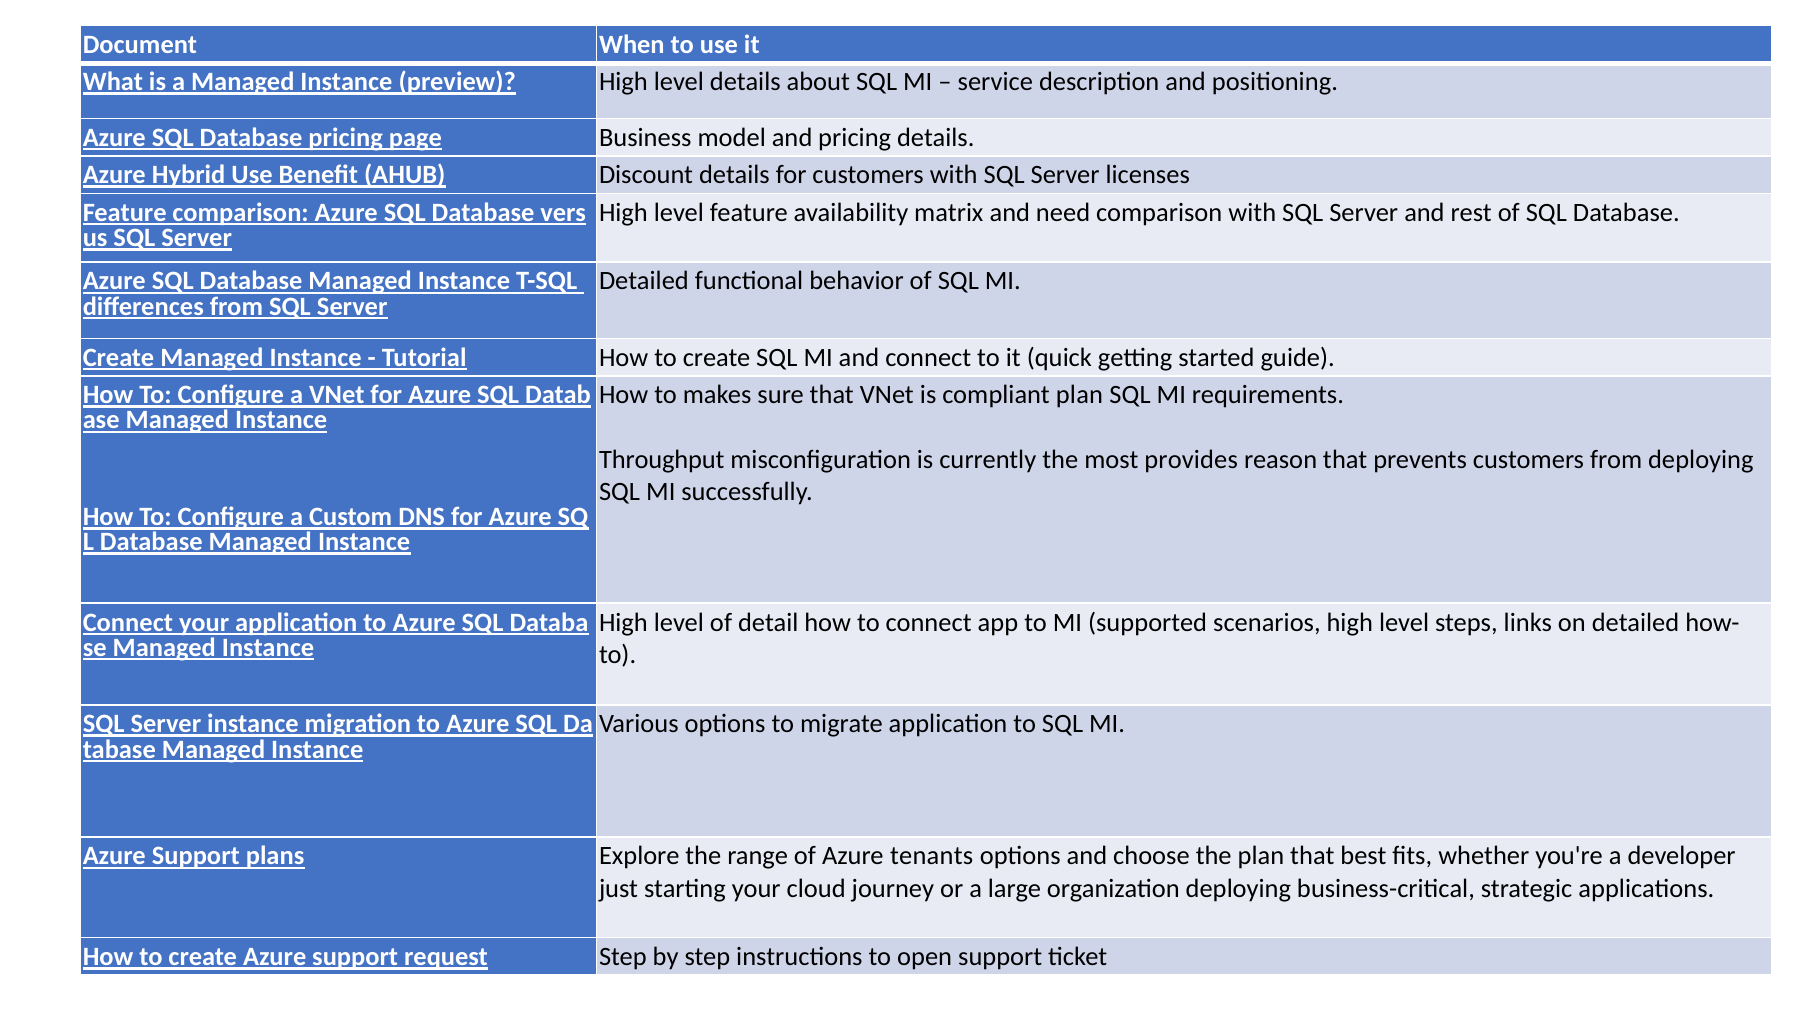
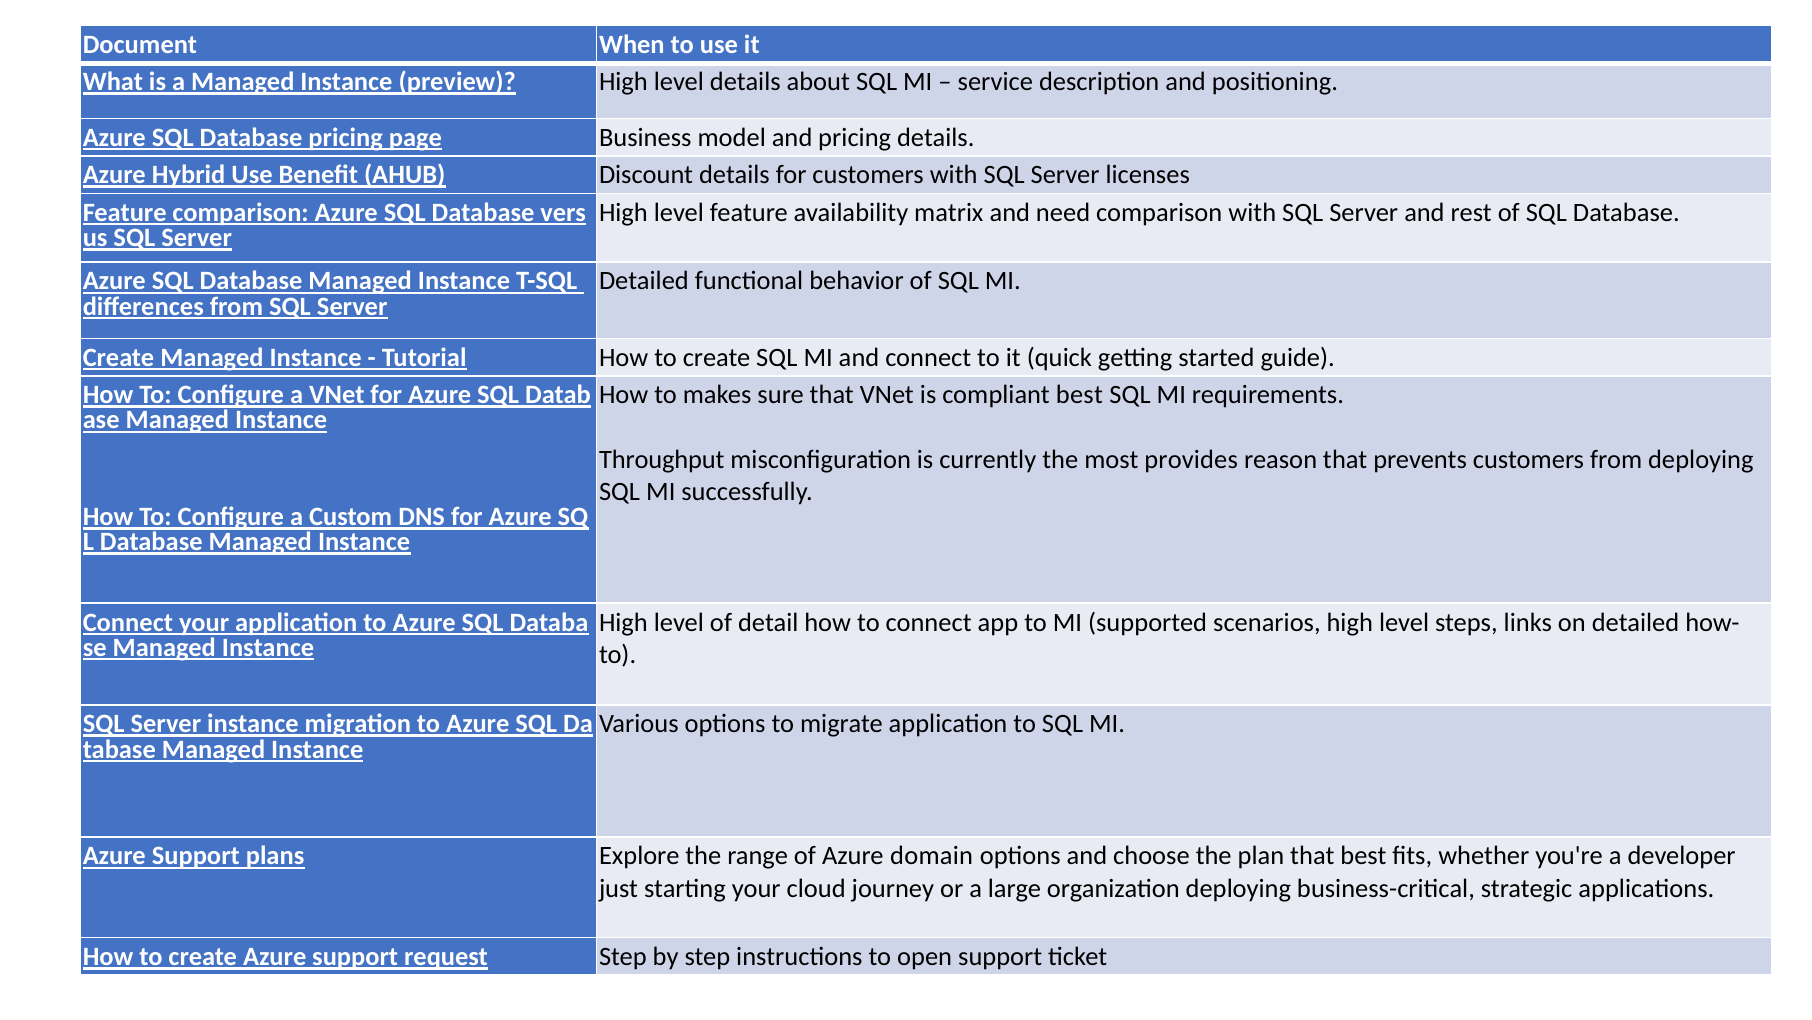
compliant plan: plan -> best
tenants: tenants -> domain
